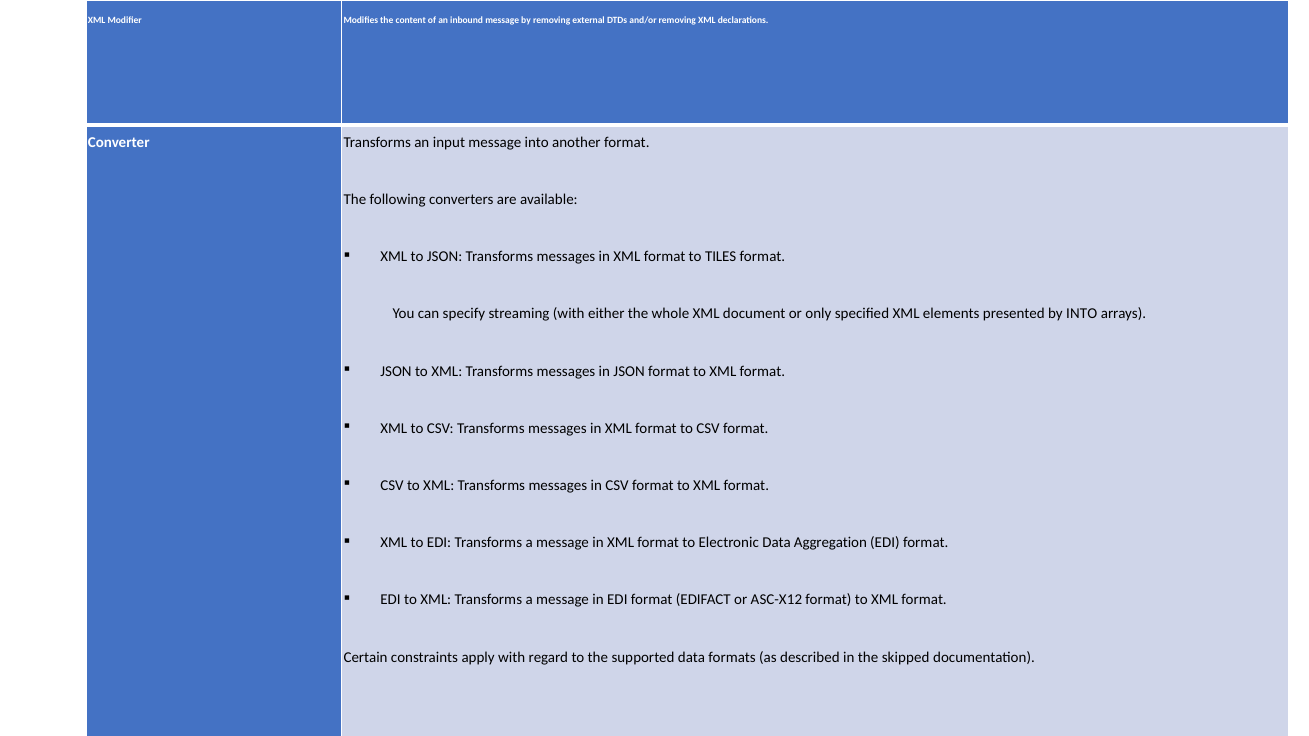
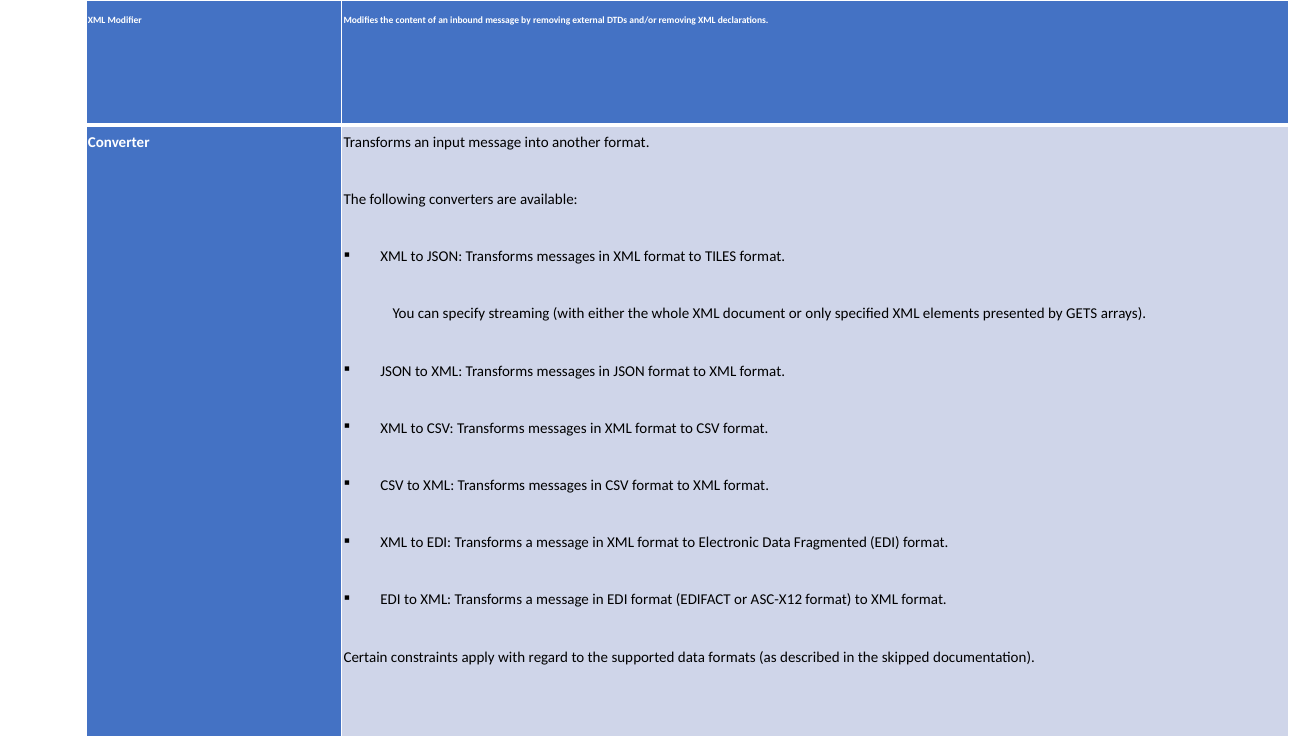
by INTO: INTO -> GETS
Aggregation: Aggregation -> Fragmented
